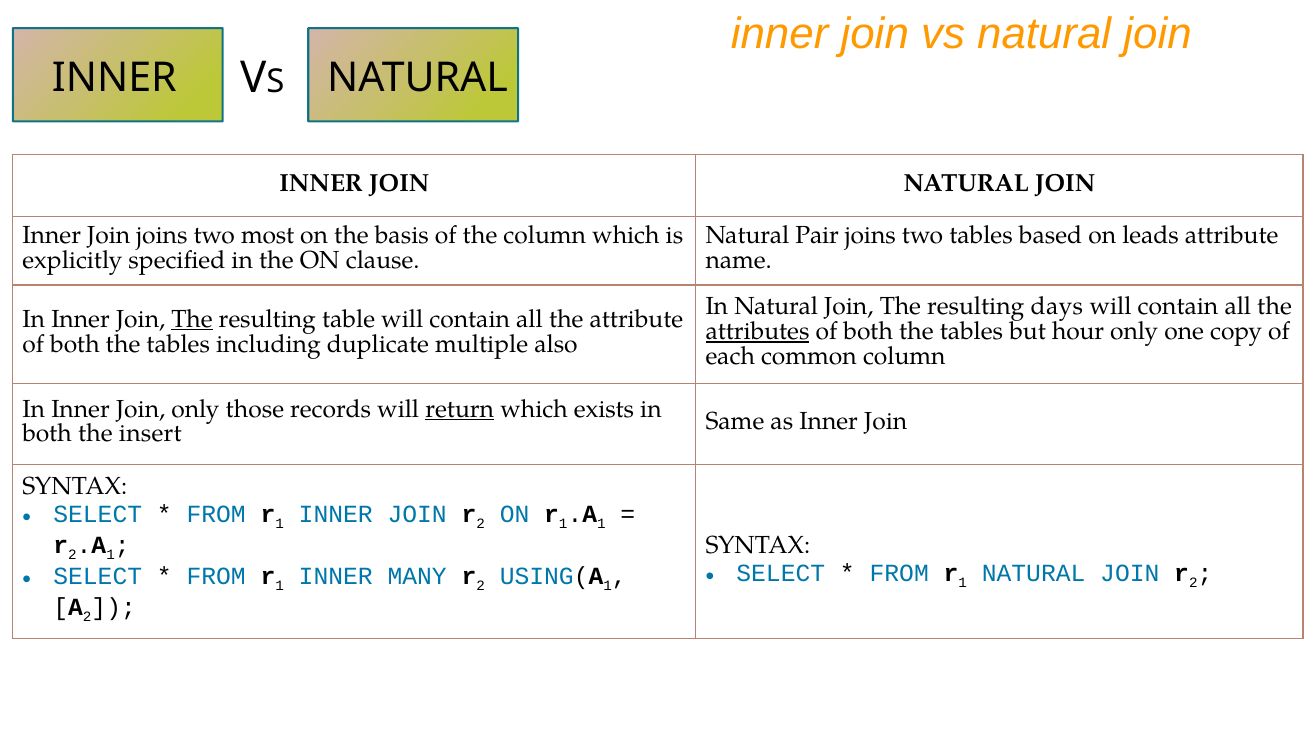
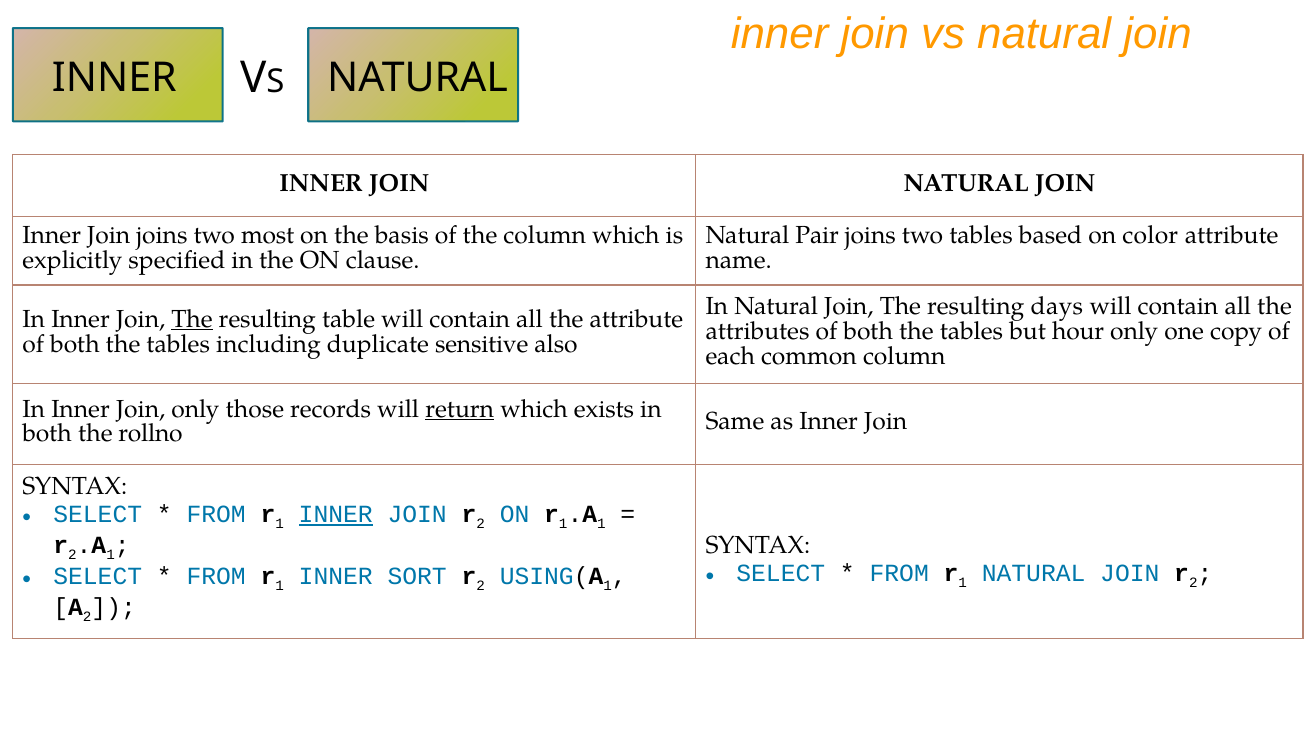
leads: leads -> color
attributes underline: present -> none
multiple: multiple -> sensitive
insert: insert -> rollno
INNER at (336, 514) underline: none -> present
MANY: MANY -> SORT
